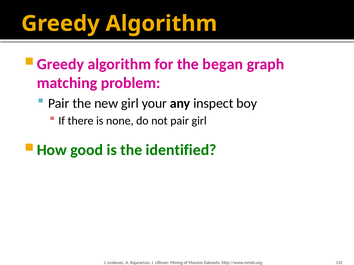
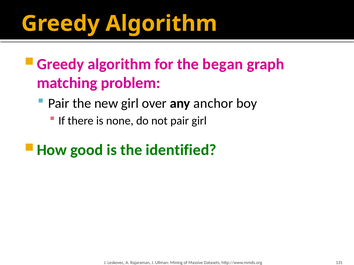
your: your -> over
inspect: inspect -> anchor
